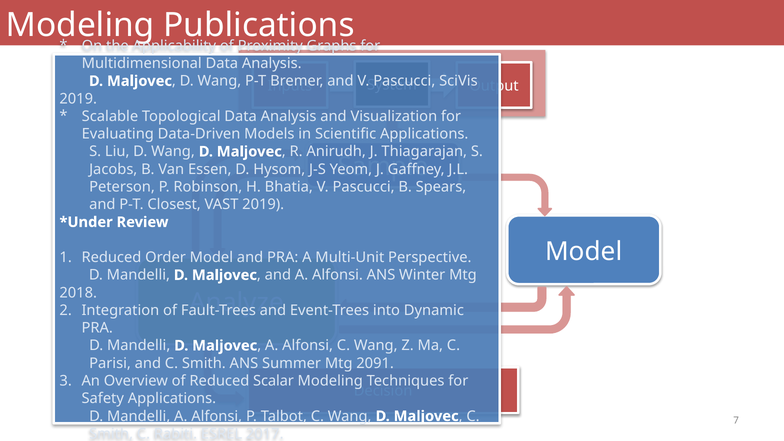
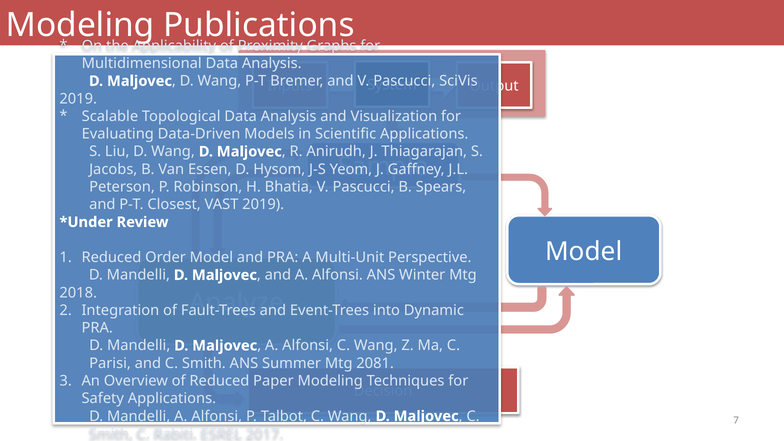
2091: 2091 -> 2081
Scalar: Scalar -> Paper
